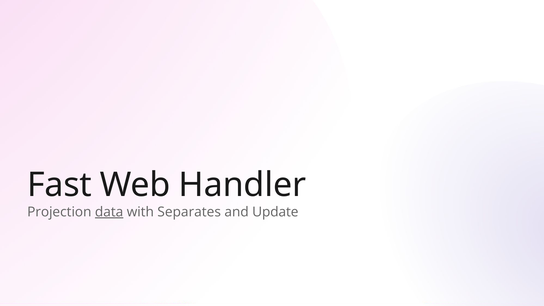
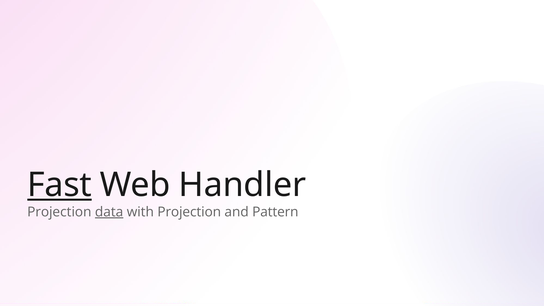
Fast underline: none -> present
with Separates: Separates -> Projection
Update: Update -> Pattern
